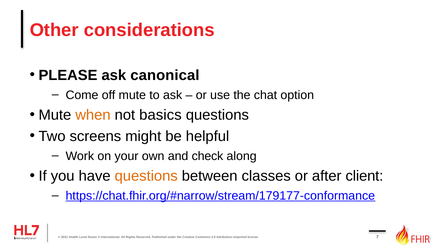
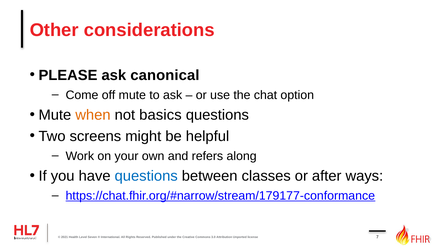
check: check -> refers
questions at (146, 176) colour: orange -> blue
client: client -> ways
